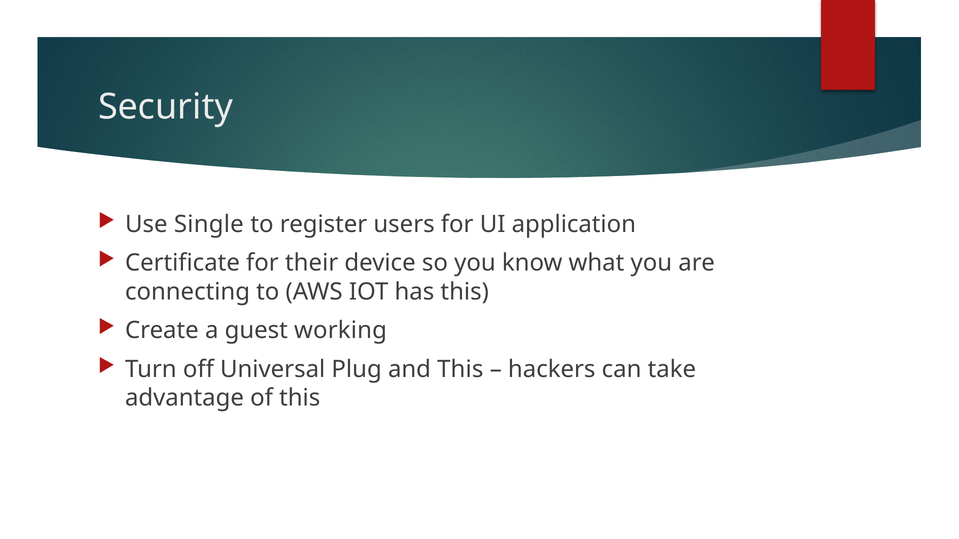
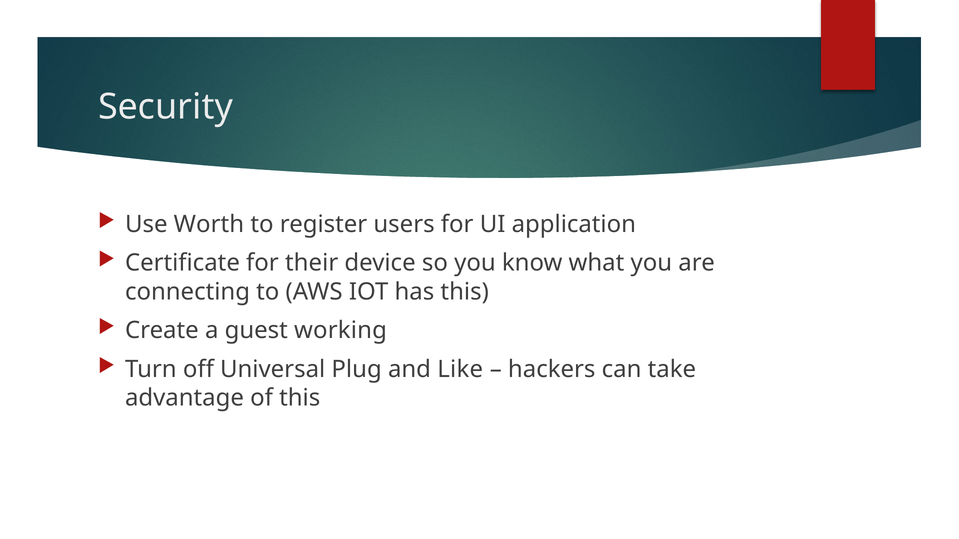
Single: Single -> Worth
and This: This -> Like
